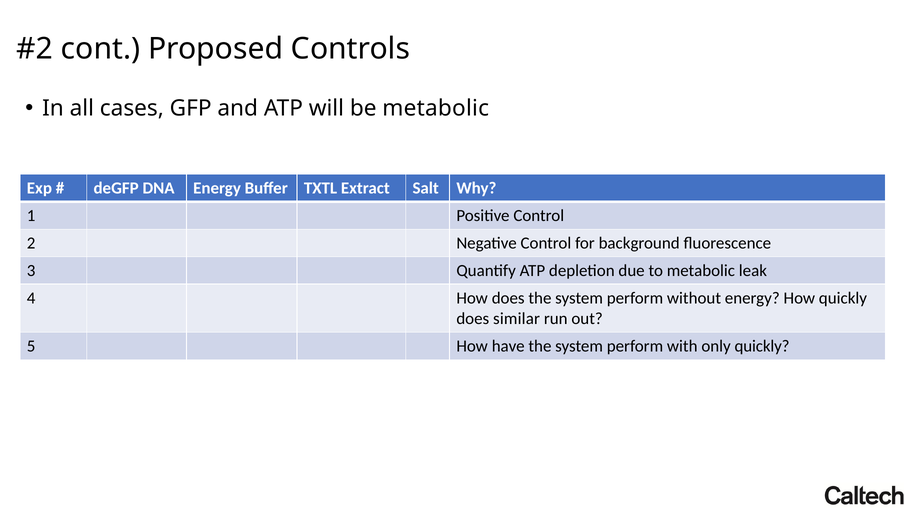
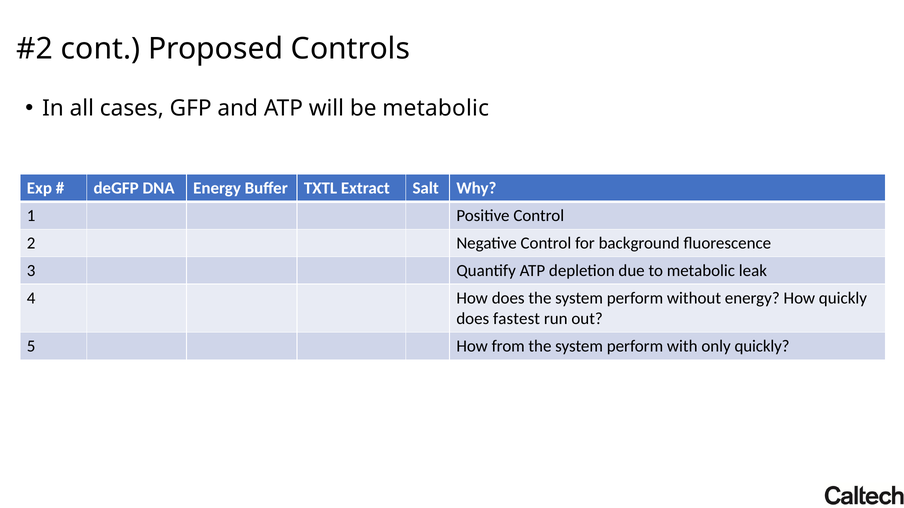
similar: similar -> fastest
have: have -> from
